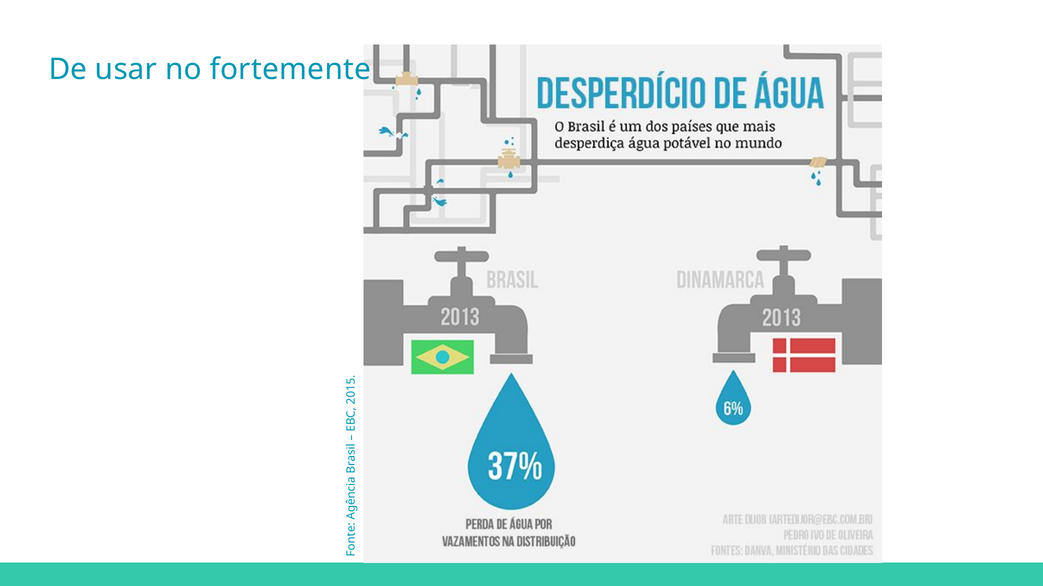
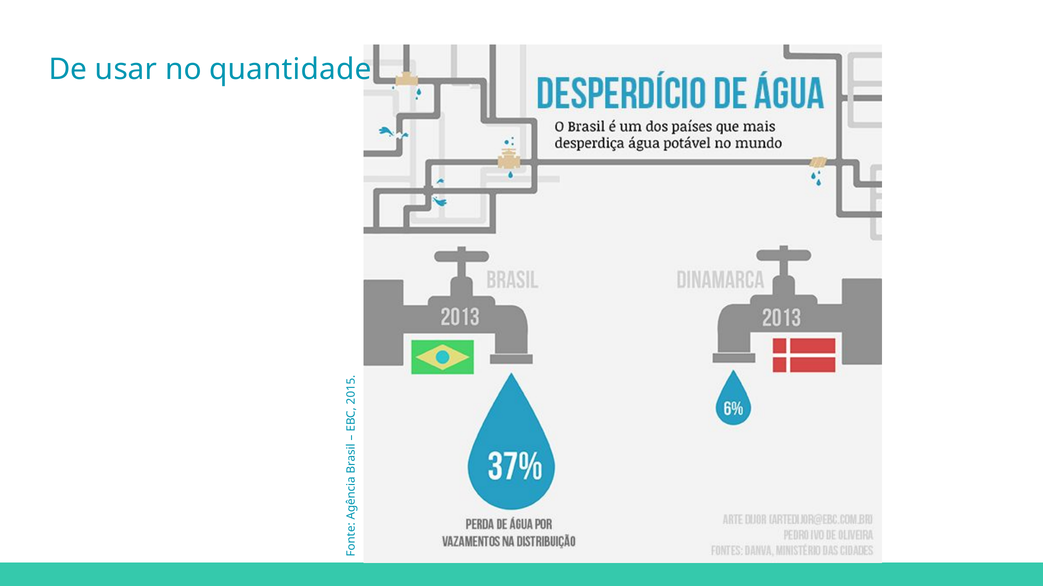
fortemente: fortemente -> quantidade
